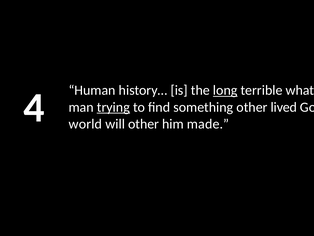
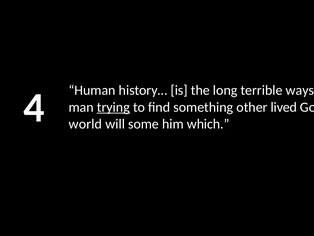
long underline: present -> none
what: what -> ways
will other: other -> some
made: made -> which
